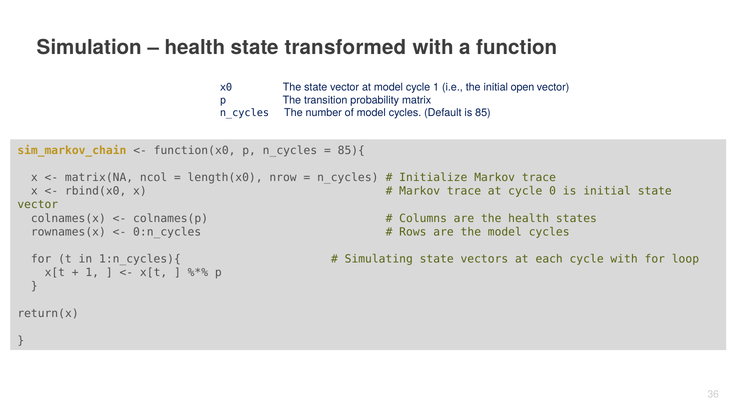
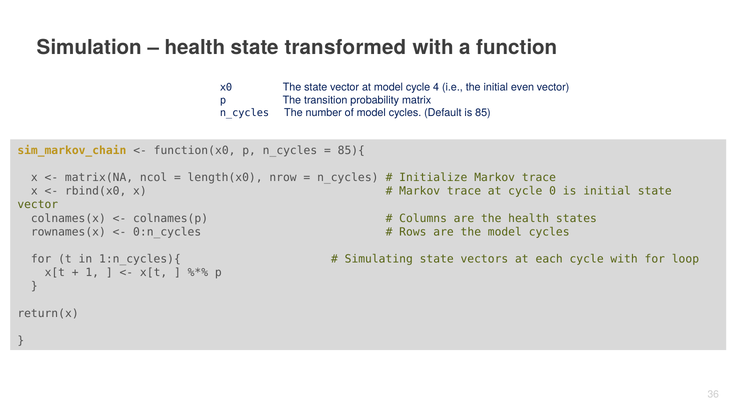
cycle 1: 1 -> 4
open: open -> even
